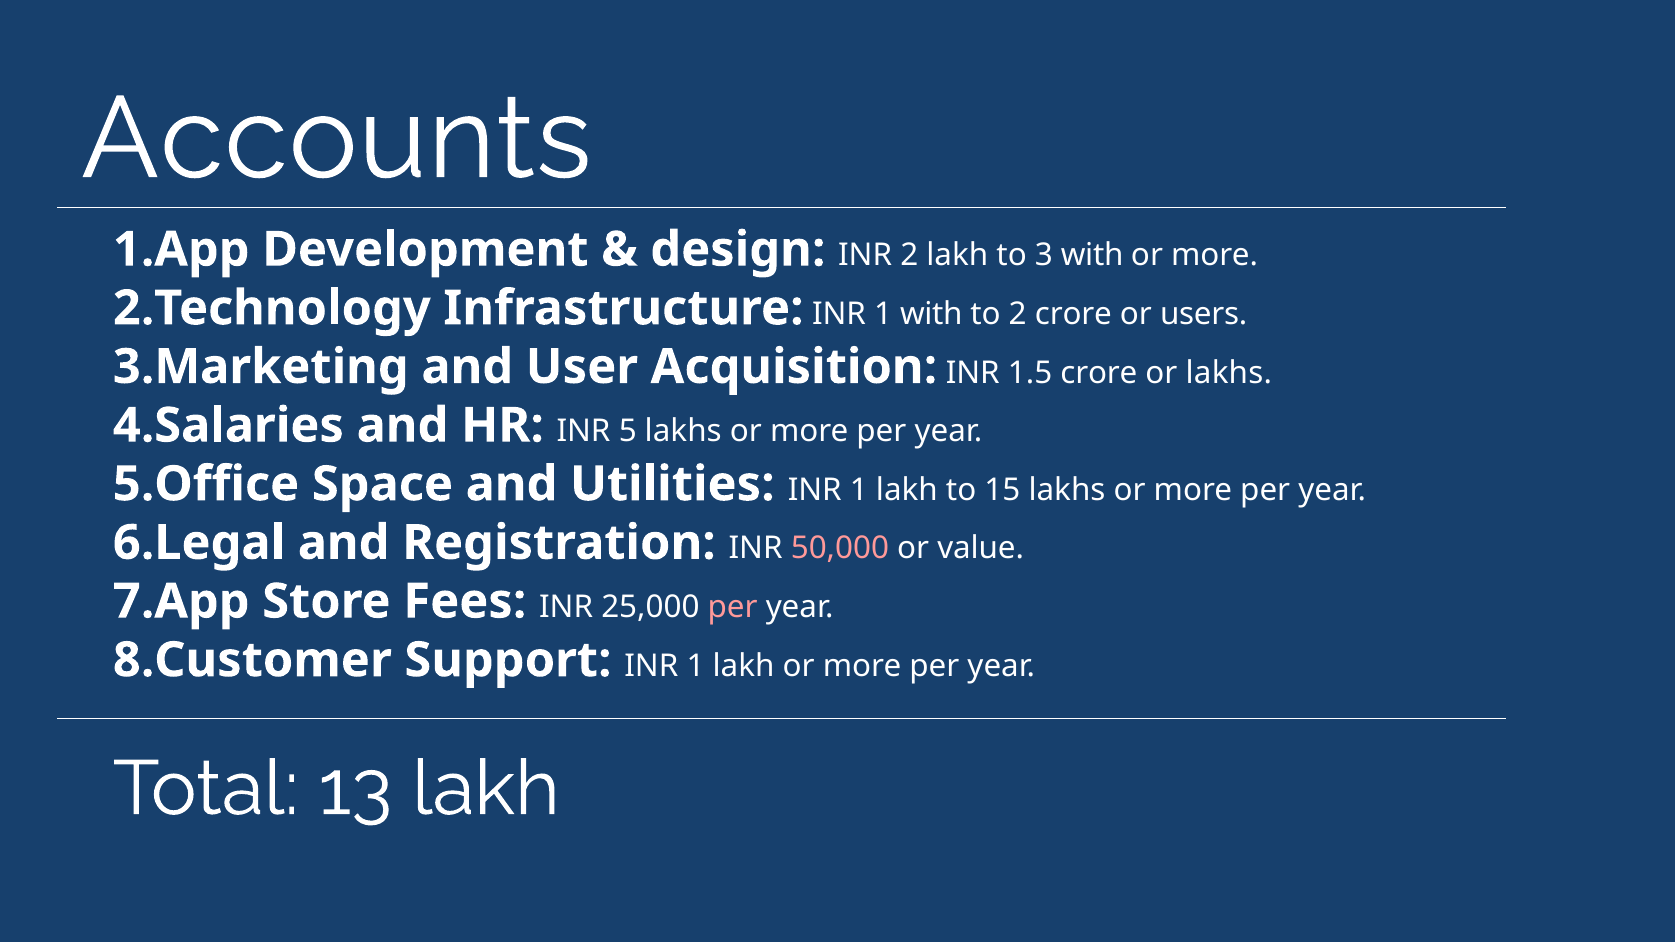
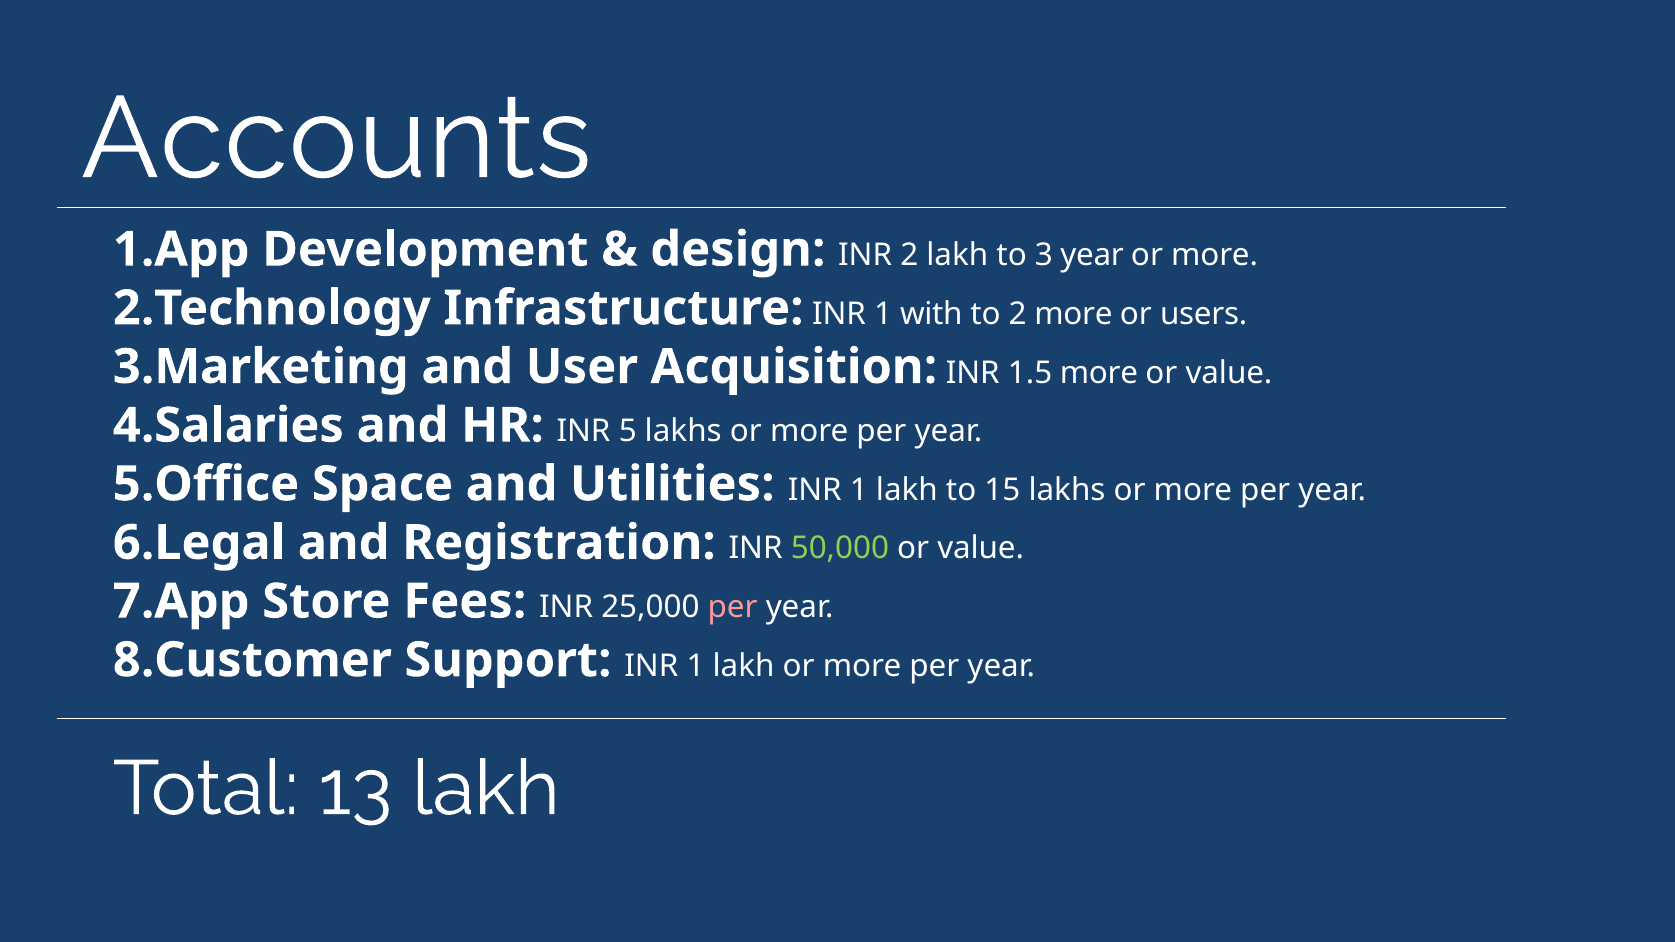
3 with: with -> year
2 crore: crore -> more
1.5 crore: crore -> more
lakhs at (1229, 373): lakhs -> value
50,000 colour: pink -> light green
